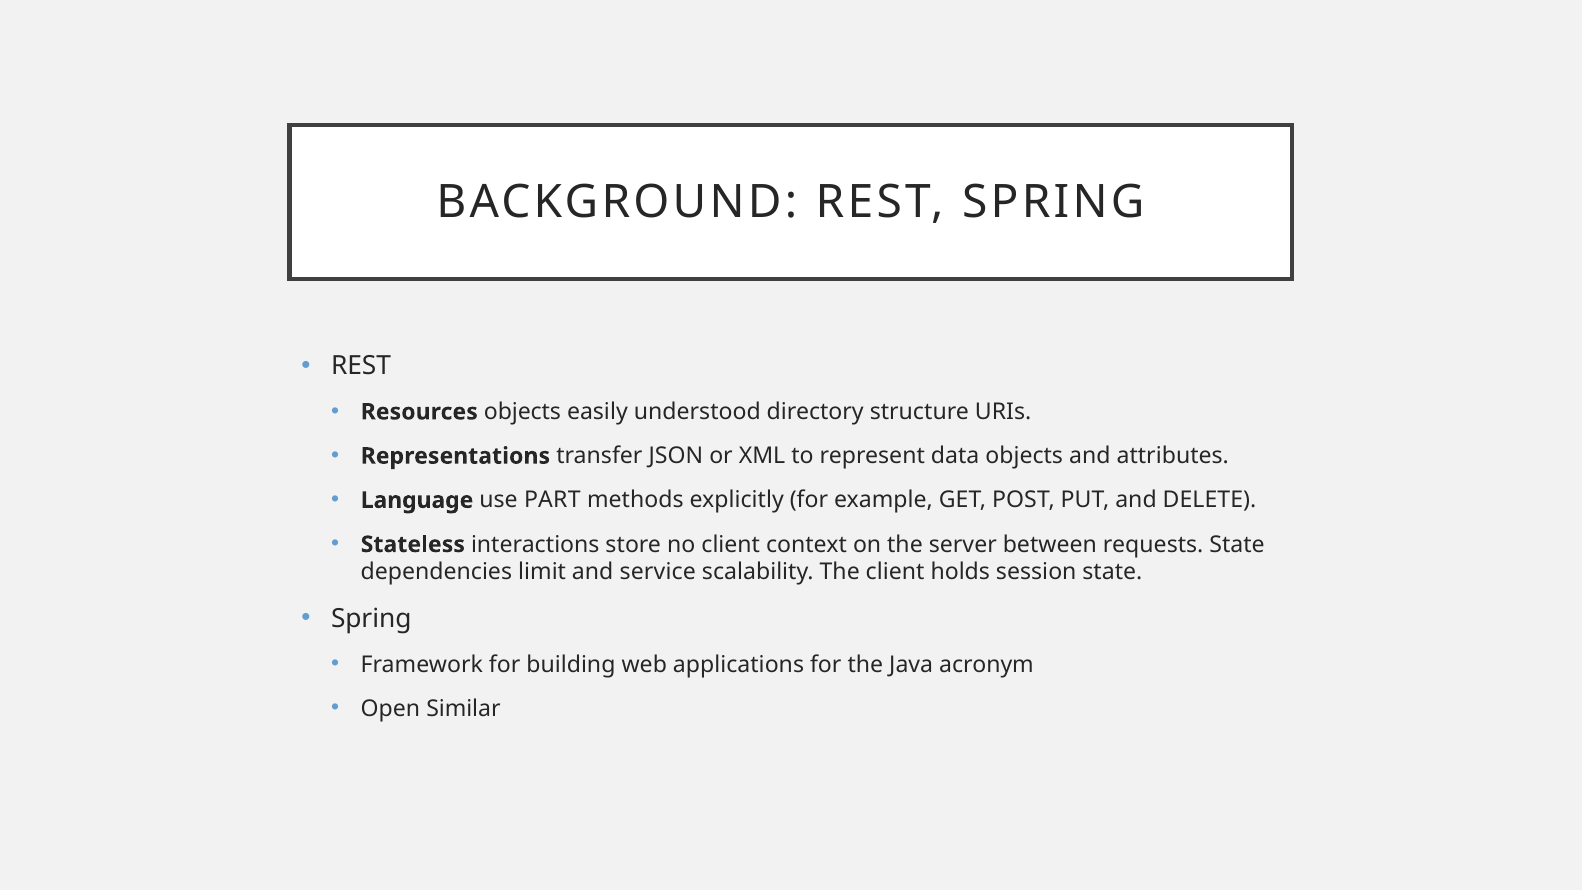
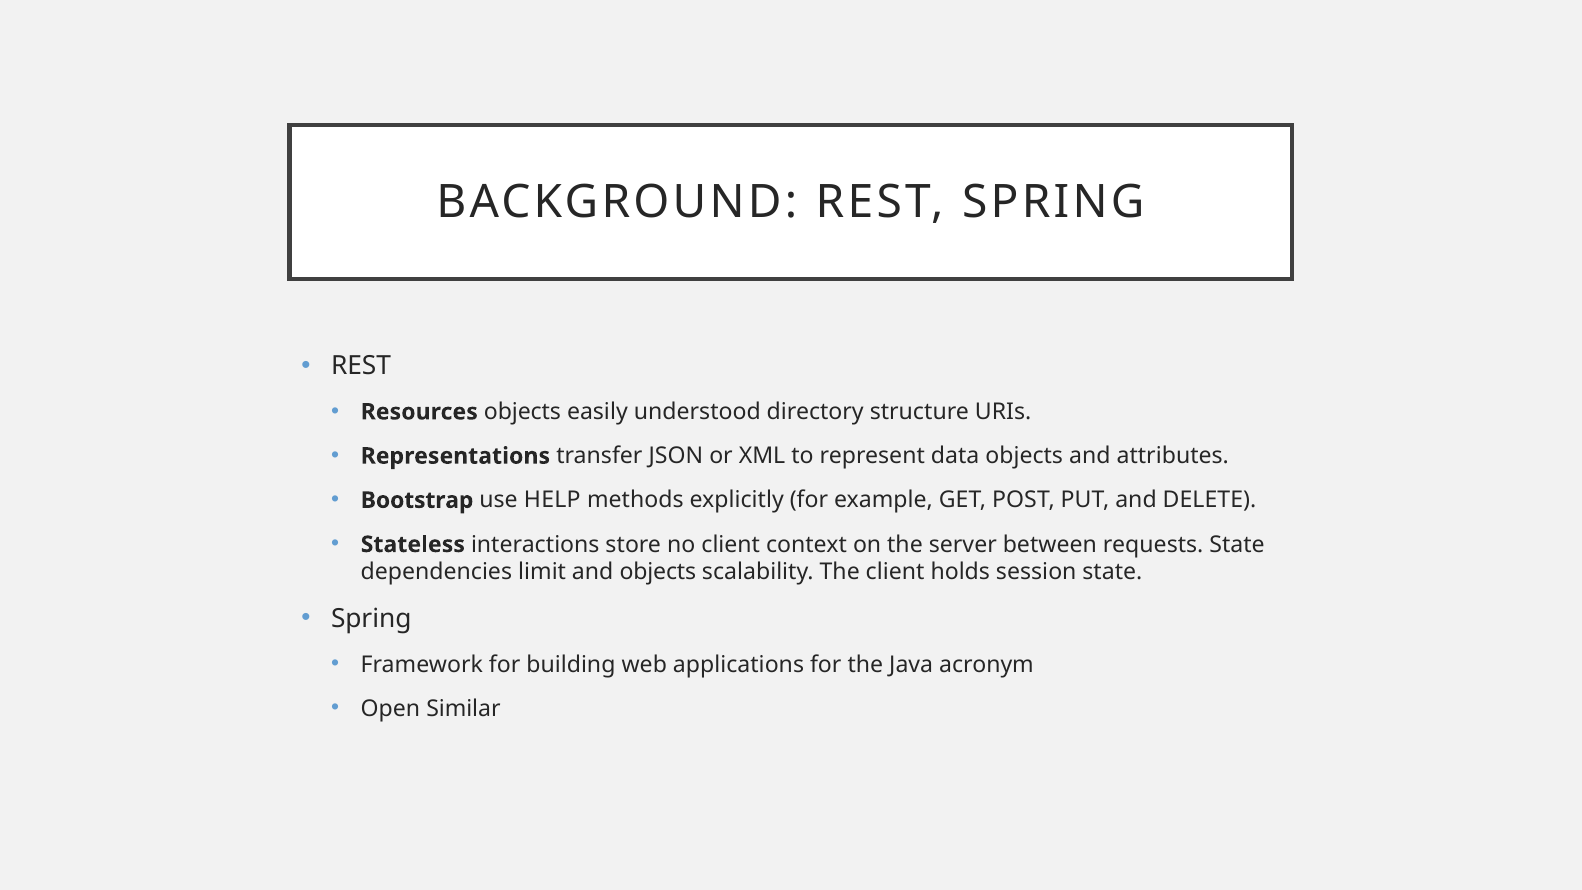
Language: Language -> Bootstrap
PART: PART -> HELP
and service: service -> objects
